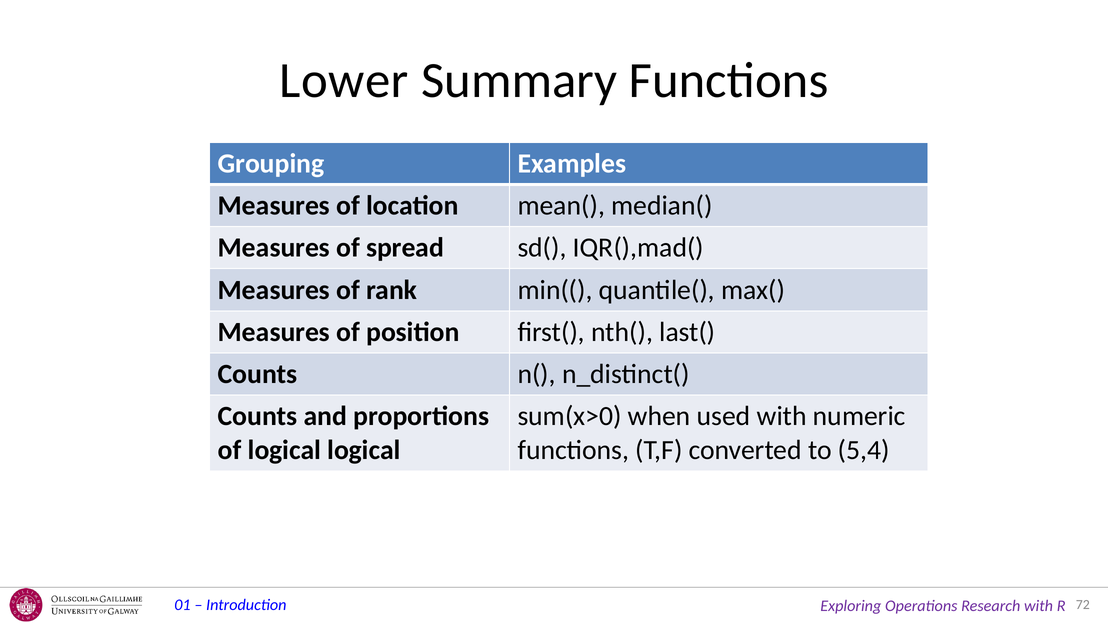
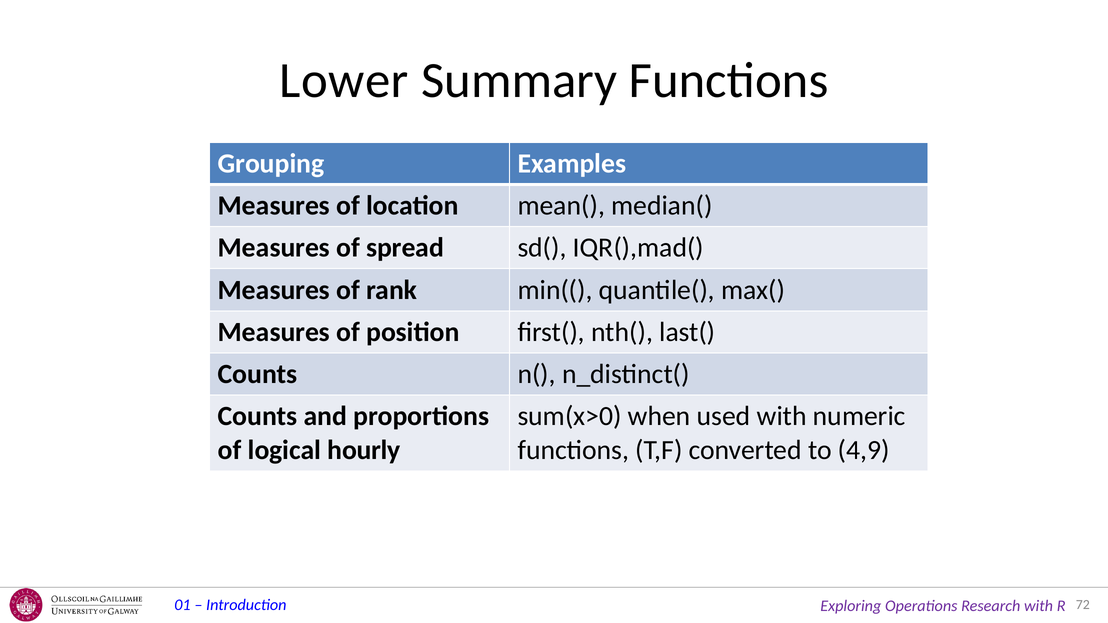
logical logical: logical -> hourly
5,4: 5,4 -> 4,9
